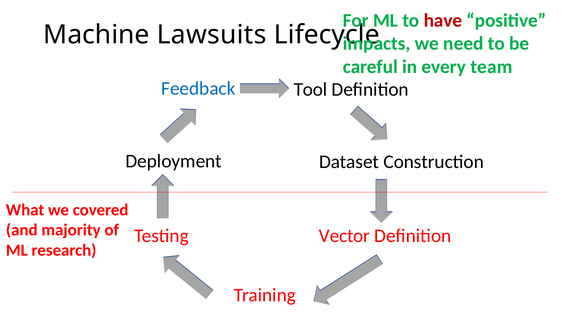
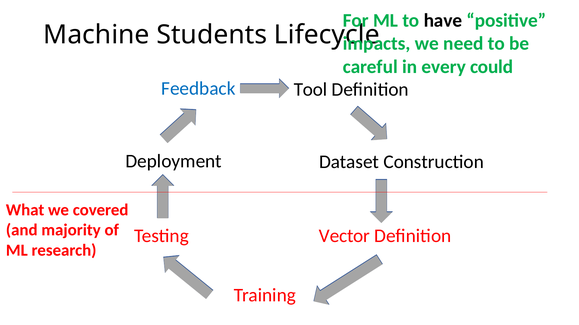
have colour: red -> black
Lawsuits: Lawsuits -> Students
team: team -> could
